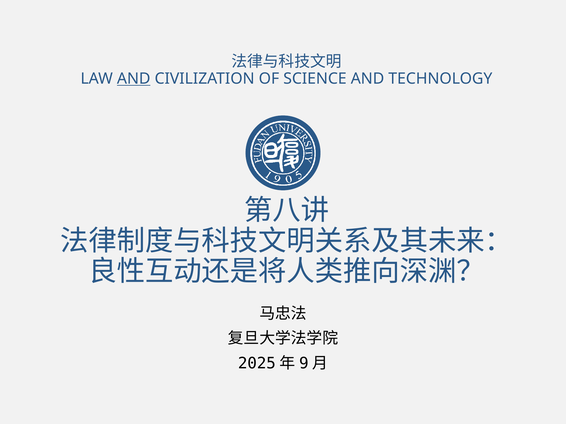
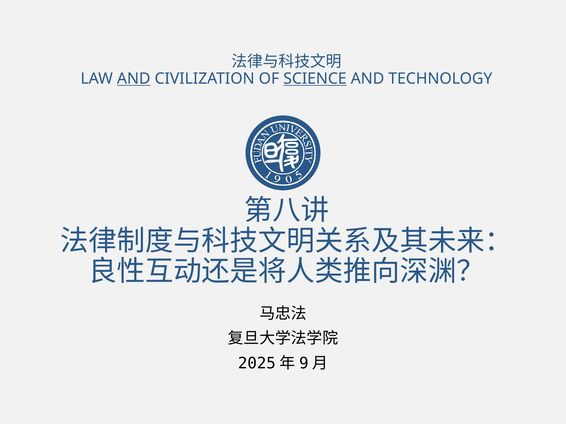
SCIENCE underline: none -> present
